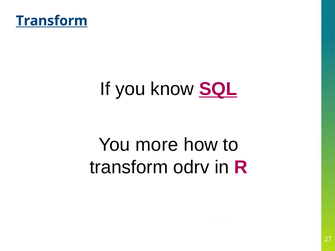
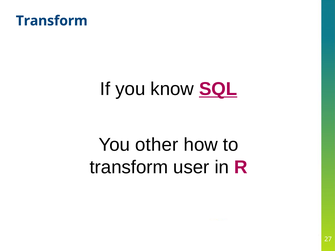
Transform at (52, 21) underline: present -> none
more: more -> other
odrv: odrv -> user
